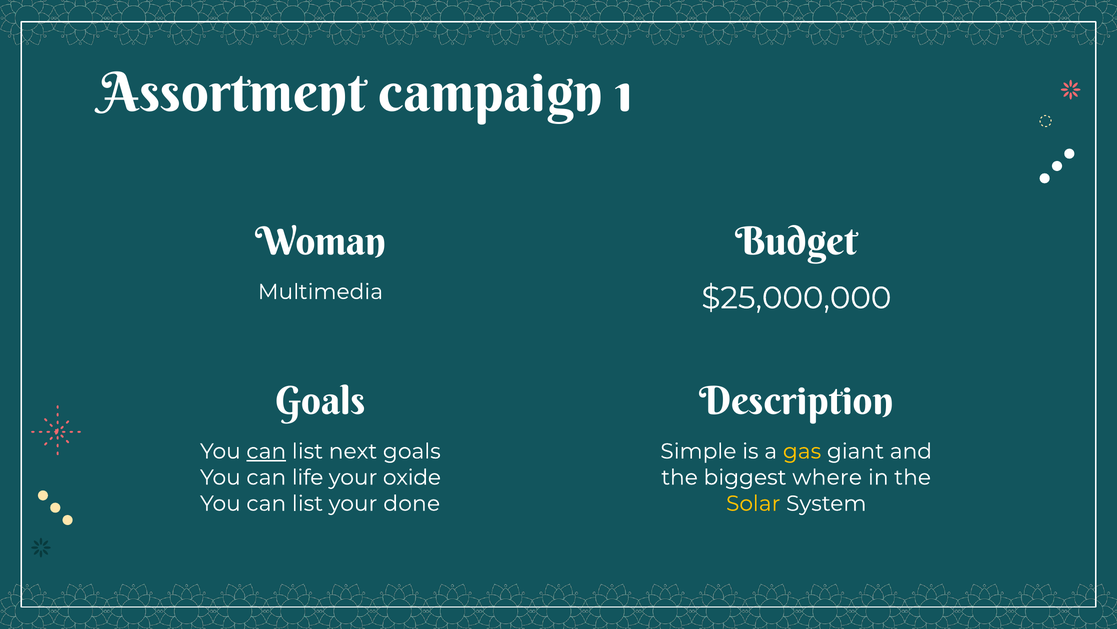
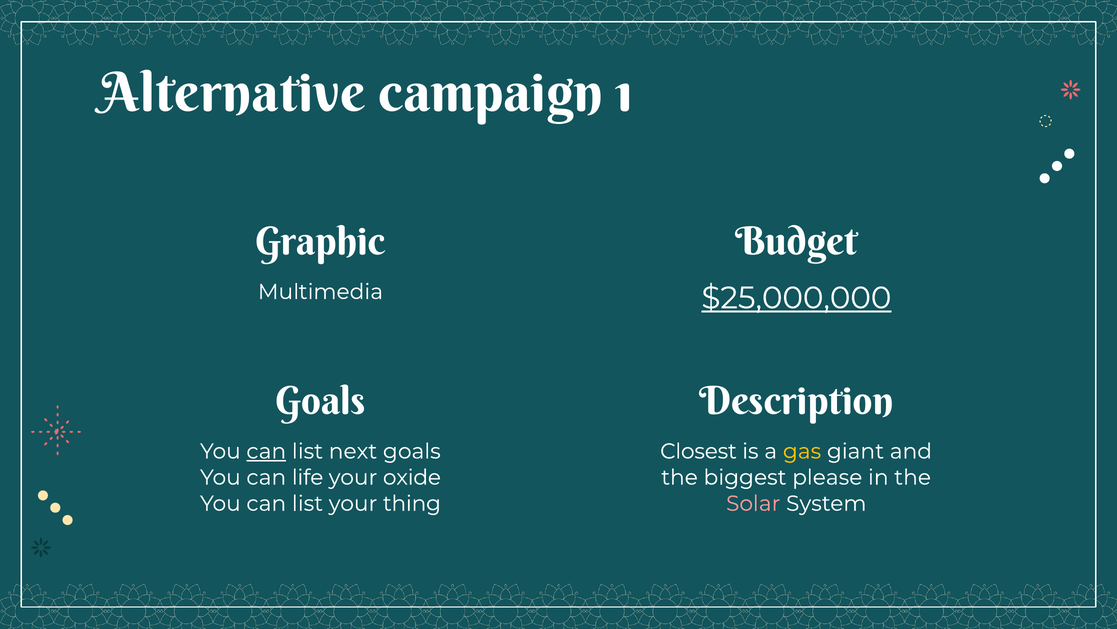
Assortment: Assortment -> Alternative
Woman: Woman -> Graphic
$25,000,000 underline: none -> present
Simple: Simple -> Closest
where: where -> please
done: done -> thing
Solar colour: yellow -> pink
